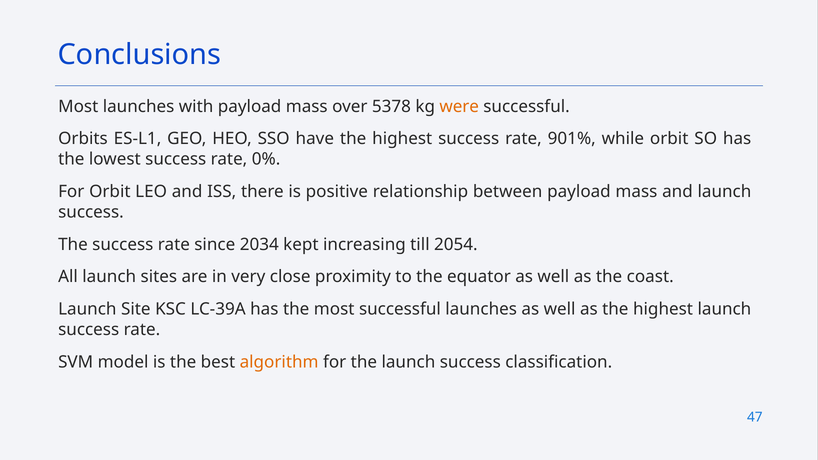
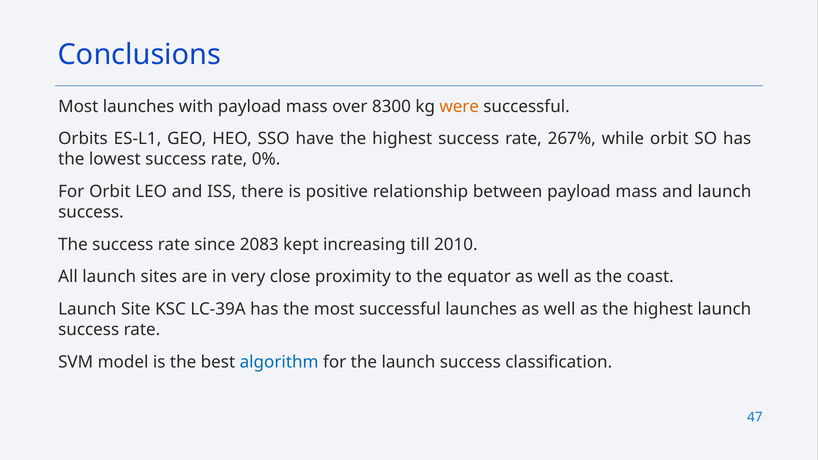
5378: 5378 -> 8300
901%: 901% -> 267%
2034: 2034 -> 2083
2054: 2054 -> 2010
algorithm colour: orange -> blue
